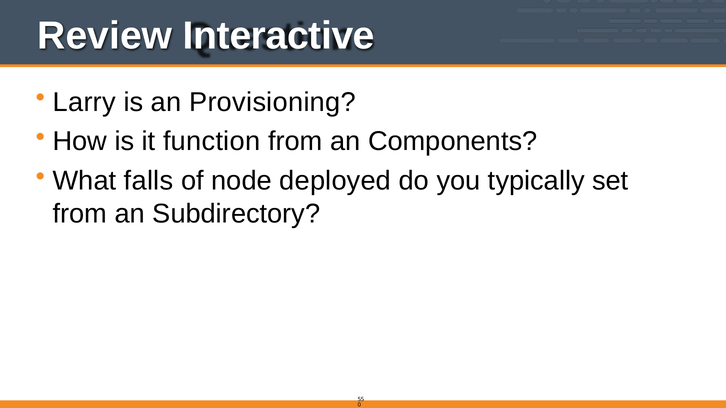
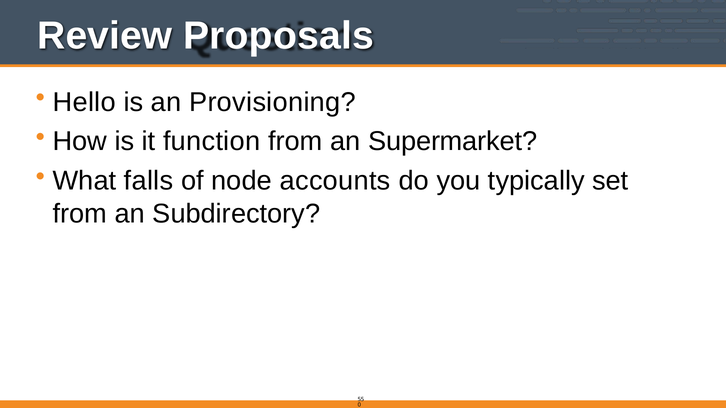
Interactive: Interactive -> Proposals
Larry: Larry -> Hello
Components: Components -> Supermarket
deployed: deployed -> accounts
